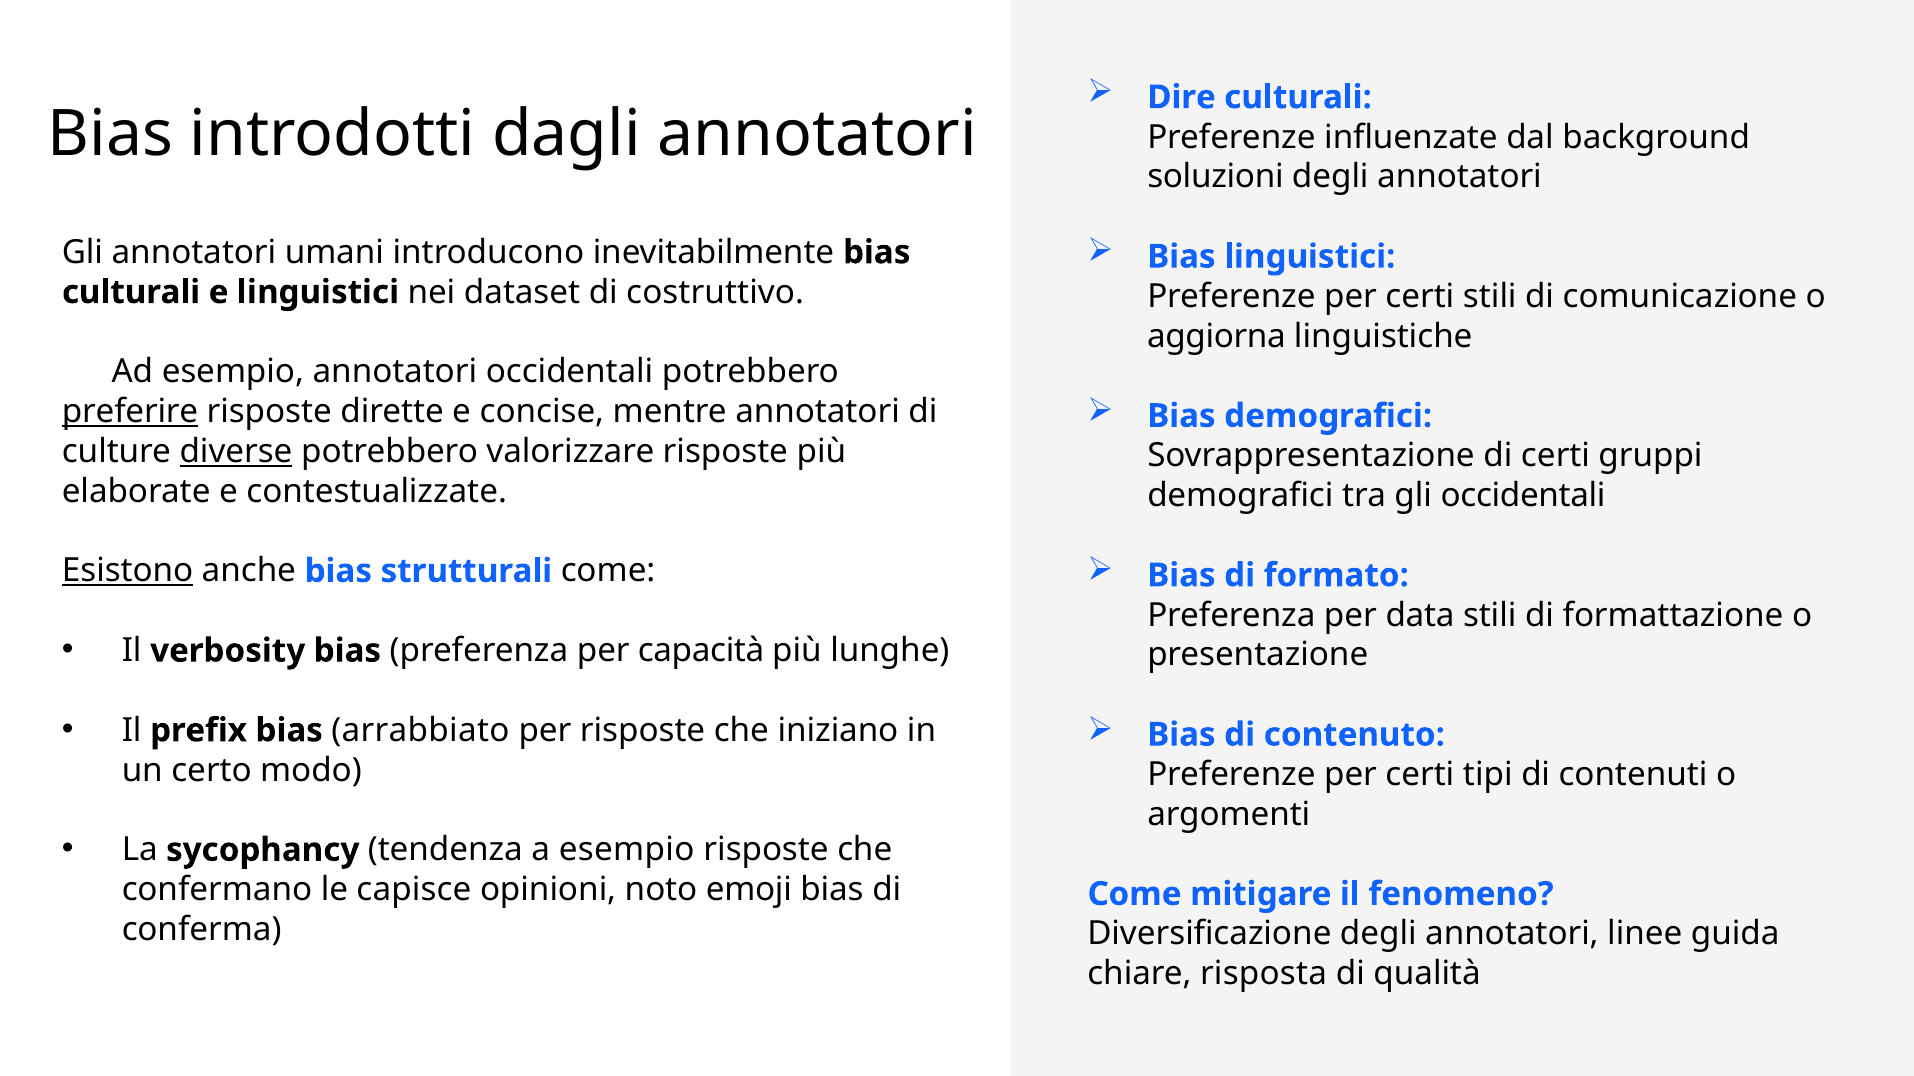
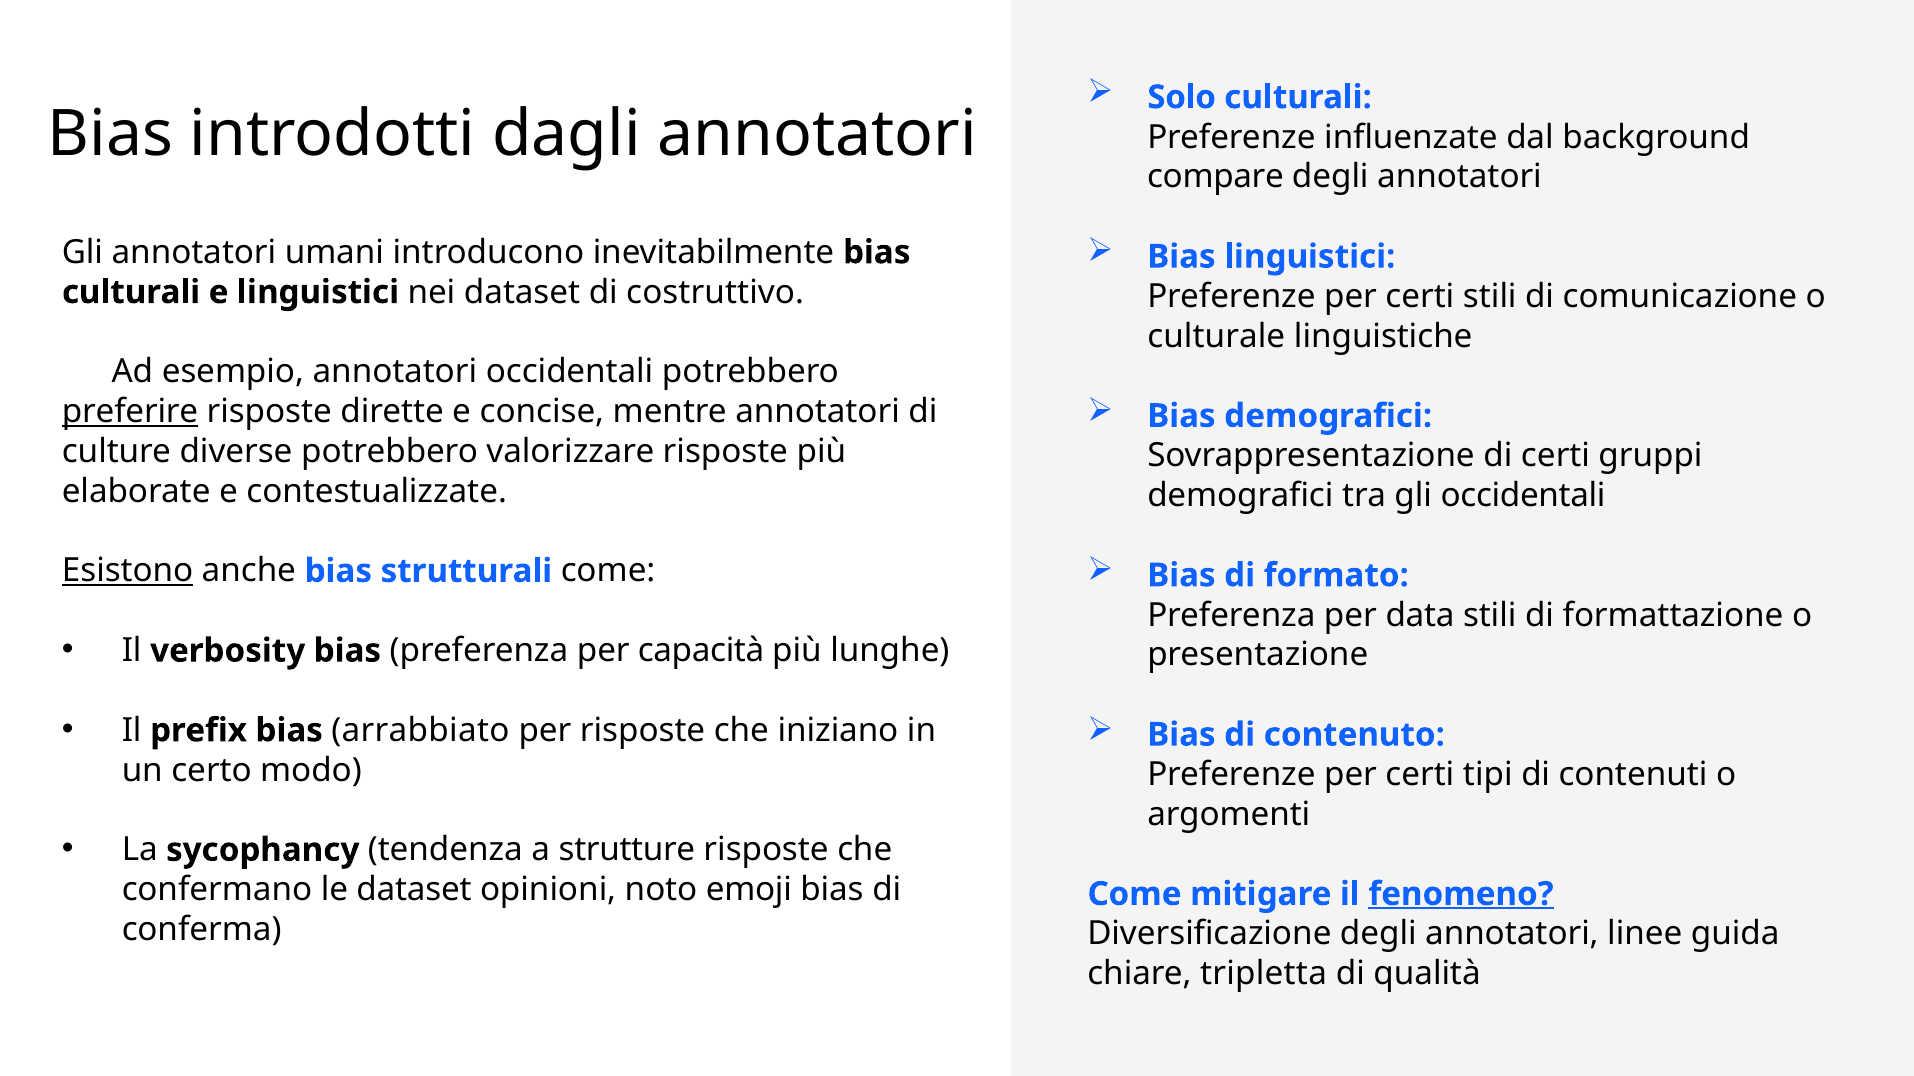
Dire: Dire -> Solo
soluzioni: soluzioni -> compare
aggiorna: aggiorna -> culturale
diverse underline: present -> none
a esempio: esempio -> strutture
le capisce: capisce -> dataset
fenomeno underline: none -> present
risposta: risposta -> tripletta
